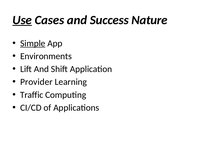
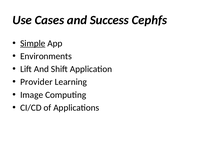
Use underline: present -> none
Nature: Nature -> Cephfs
Traffic: Traffic -> Image
